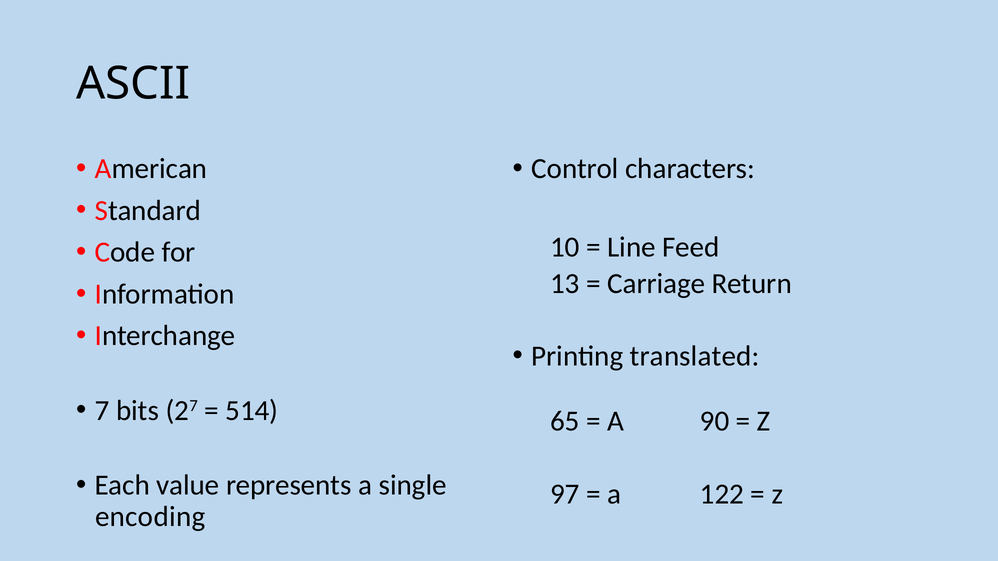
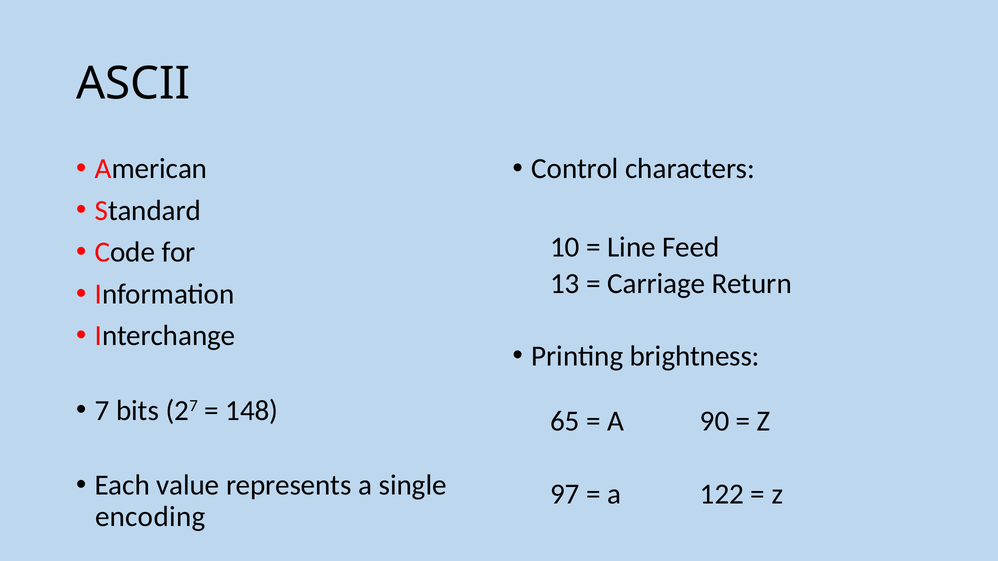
translated: translated -> brightness
514: 514 -> 148
